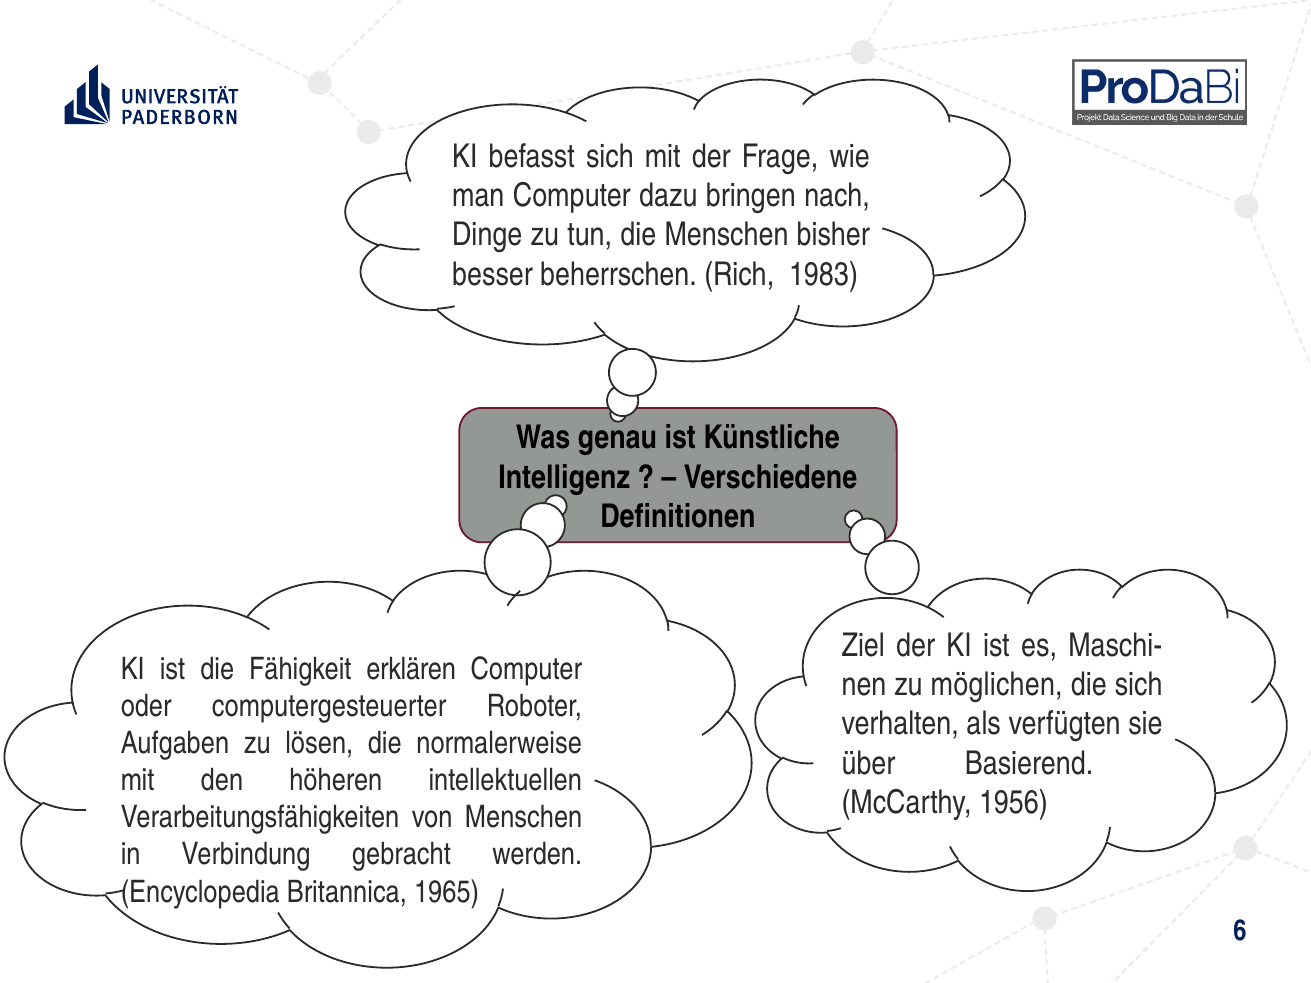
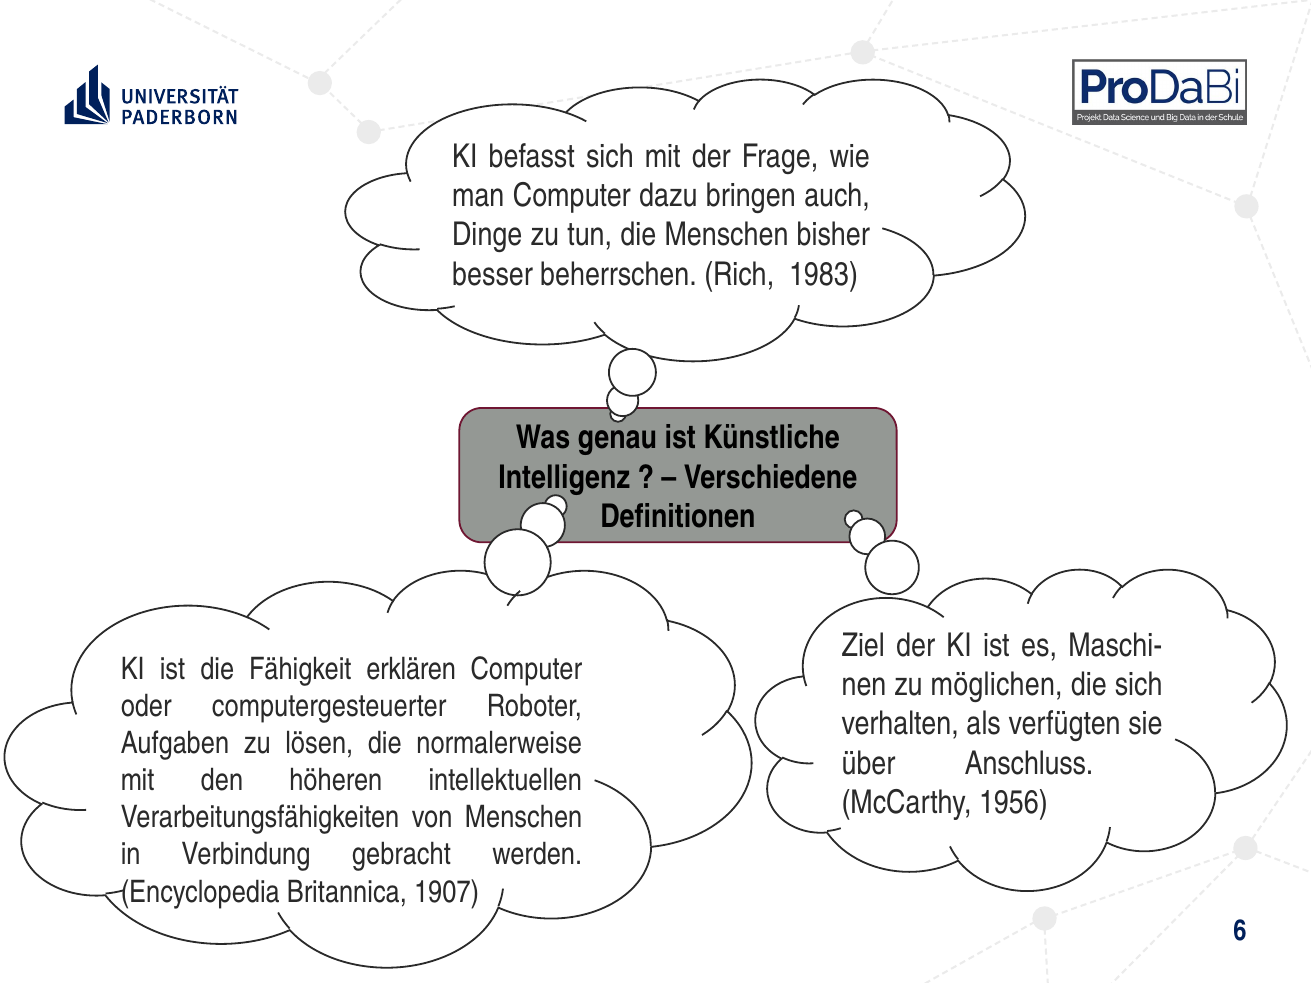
nach: nach -> auch
Basierend: Basierend -> Anschluss
1965: 1965 -> 1907
